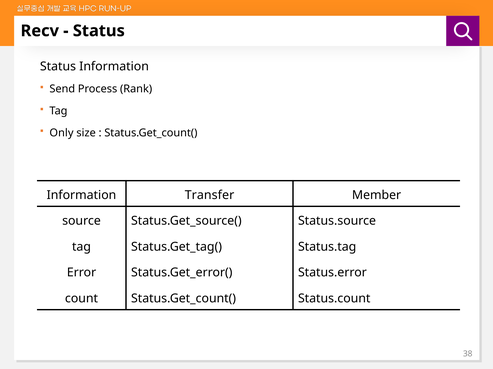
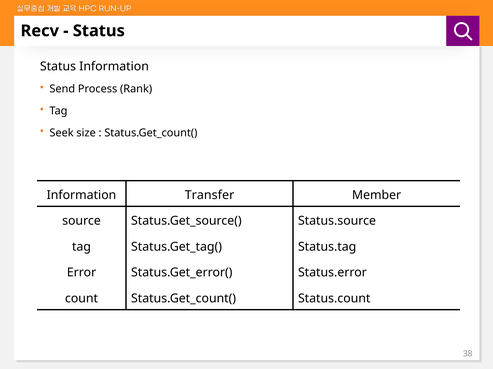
Only: Only -> Seek
